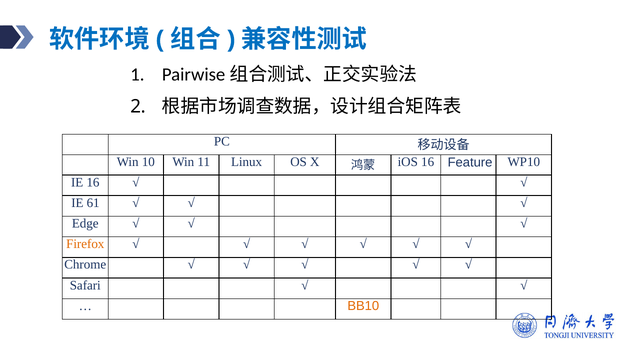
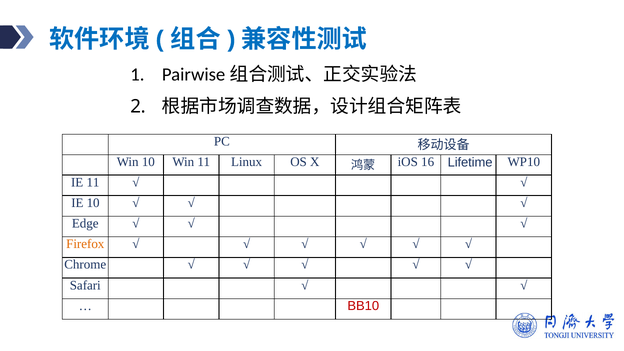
Feature: Feature -> Lifetime
IE 16: 16 -> 11
IE 61: 61 -> 10
BB10 colour: orange -> red
